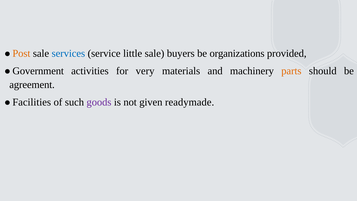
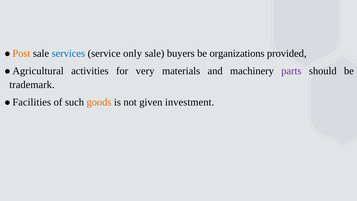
little: little -> only
Government: Government -> Agricultural
parts colour: orange -> purple
agreement: agreement -> trademark
goods colour: purple -> orange
readymade: readymade -> investment
